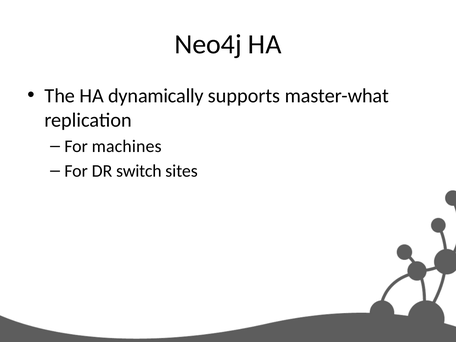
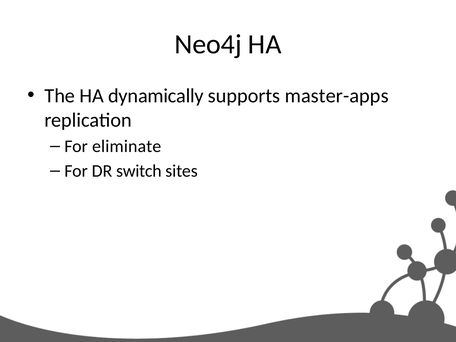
master-what: master-what -> master-apps
machines: machines -> eliminate
